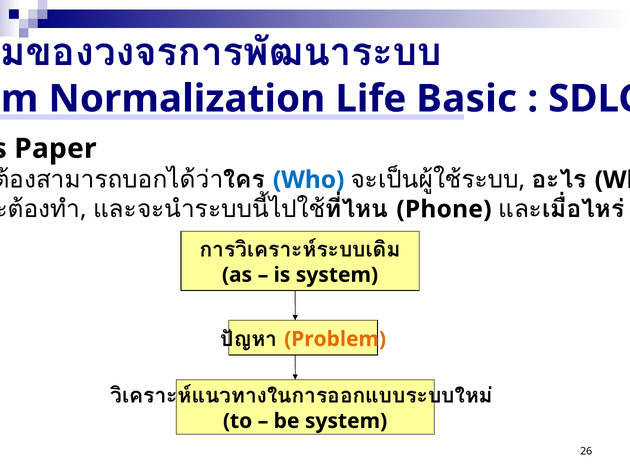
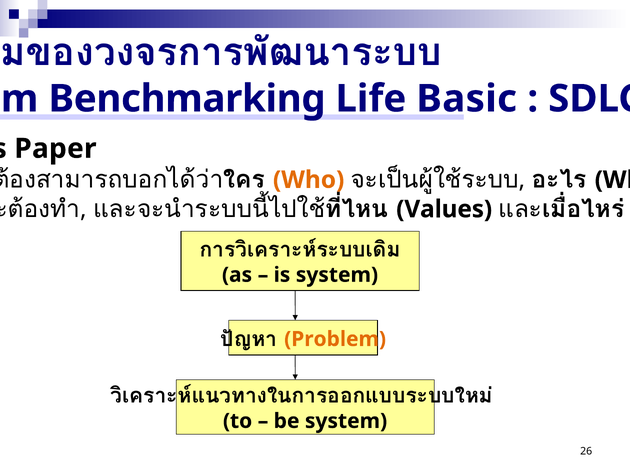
Normalization: Normalization -> Benchmarking
Who colour: blue -> orange
Phone: Phone -> Values
